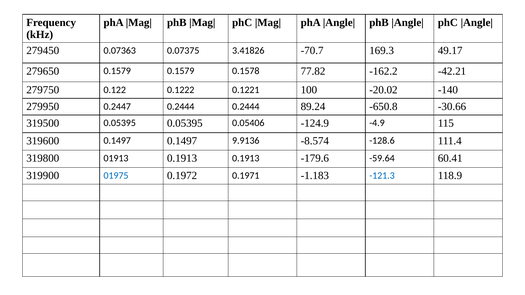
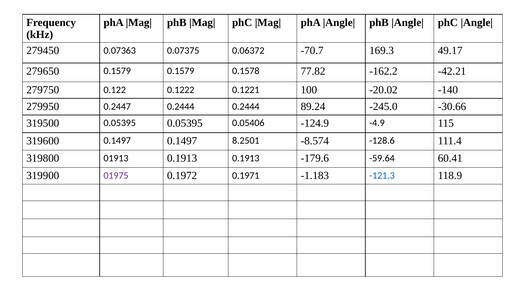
3.41826: 3.41826 -> 0.06372
-650.8: -650.8 -> -245.0
9.9136: 9.9136 -> 8.2501
01975 colour: blue -> purple
